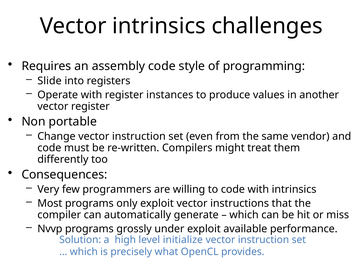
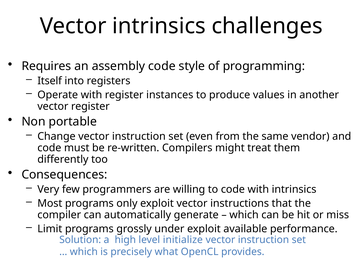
Slide: Slide -> Itself
Nvvp: Nvvp -> Limit
